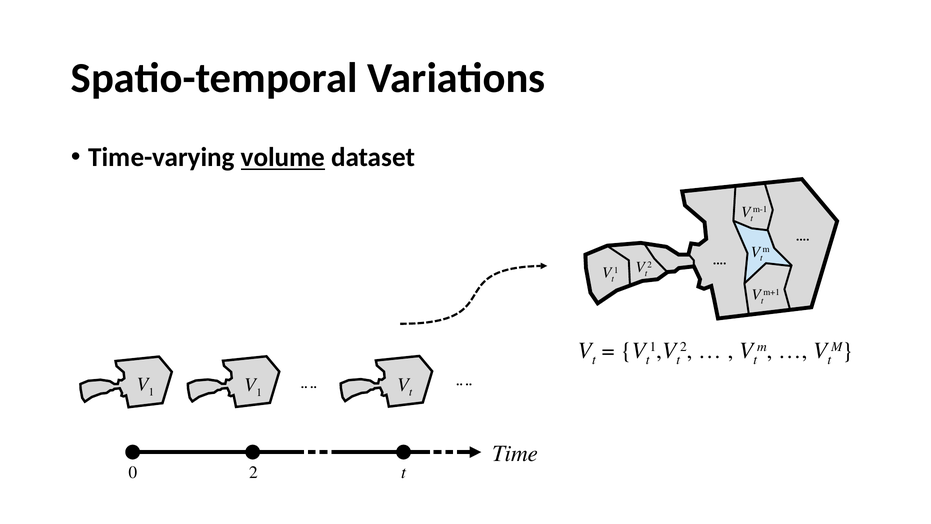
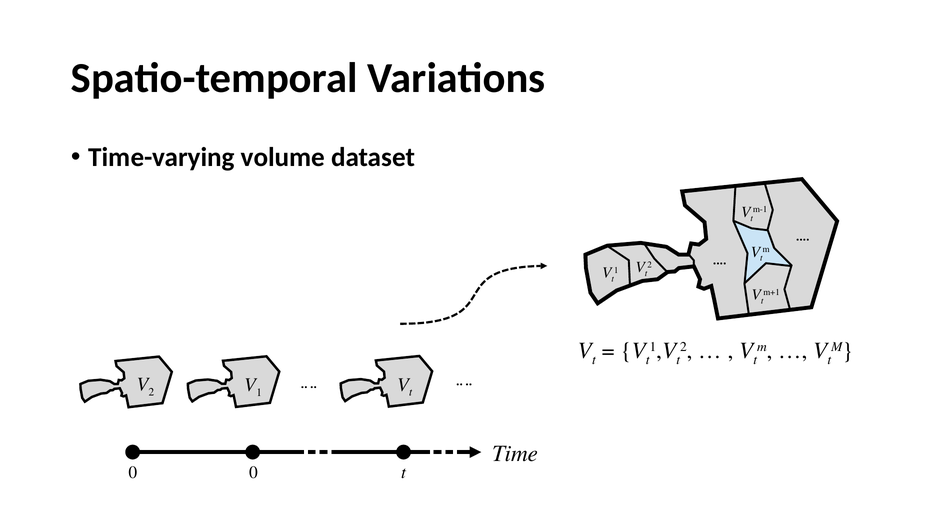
volume underline: present -> none
1 at (151, 392): 1 -> 2
0 2: 2 -> 0
